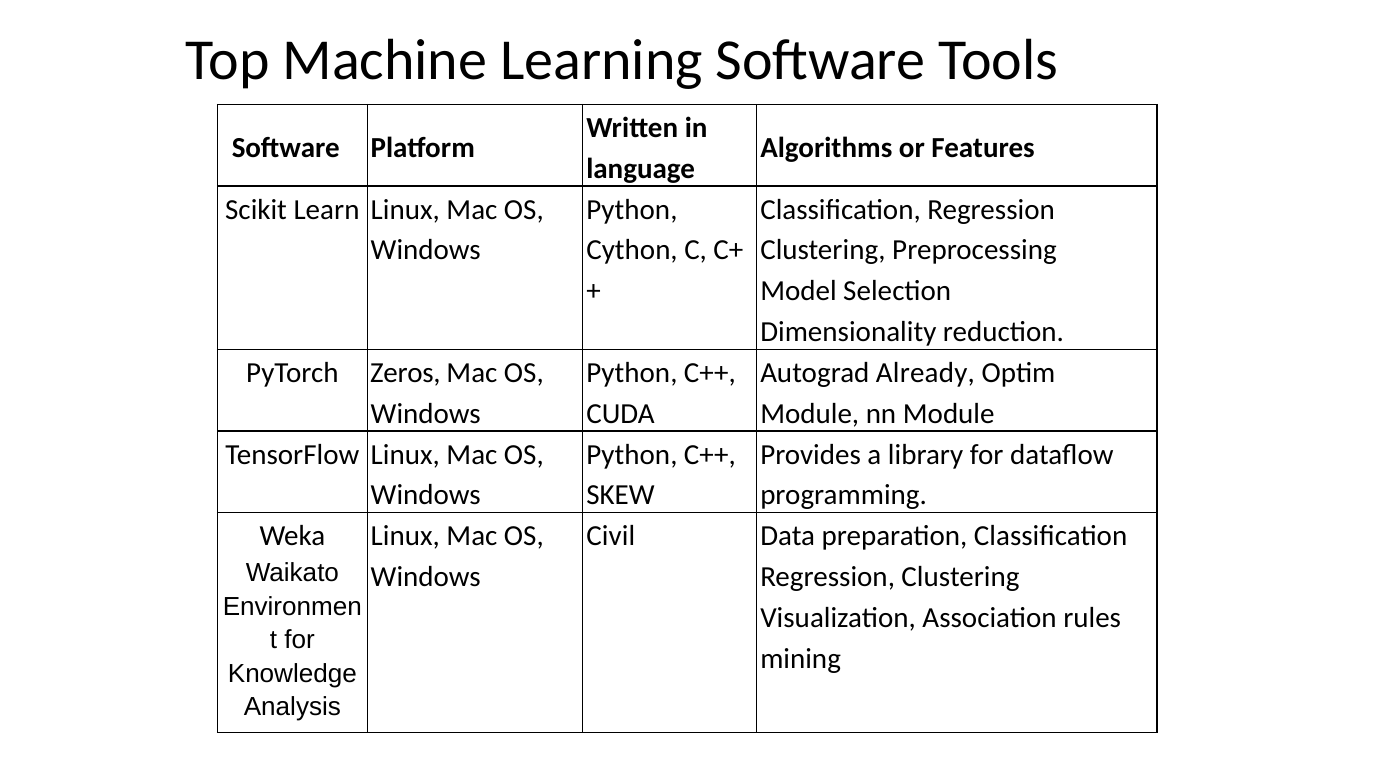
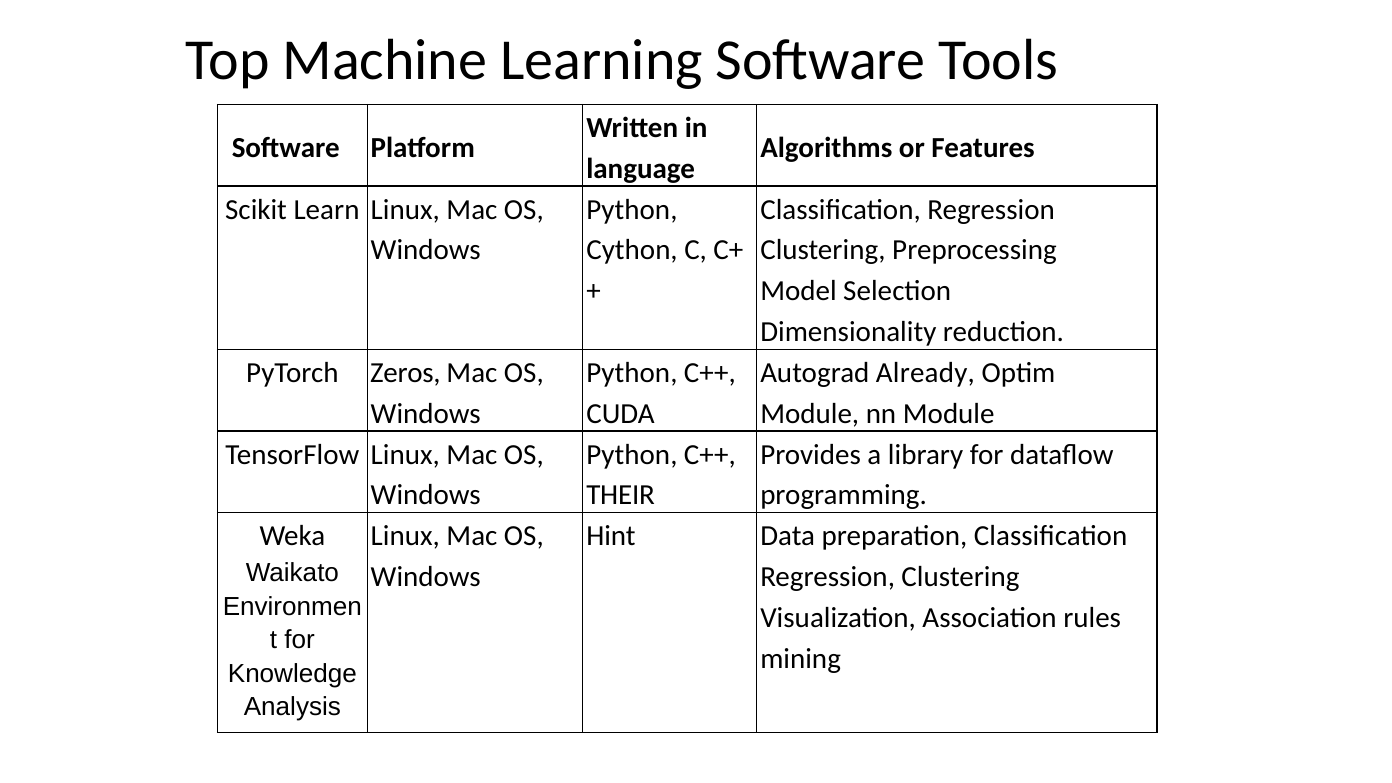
SKEW: SKEW -> THEIR
Civil: Civil -> Hint
